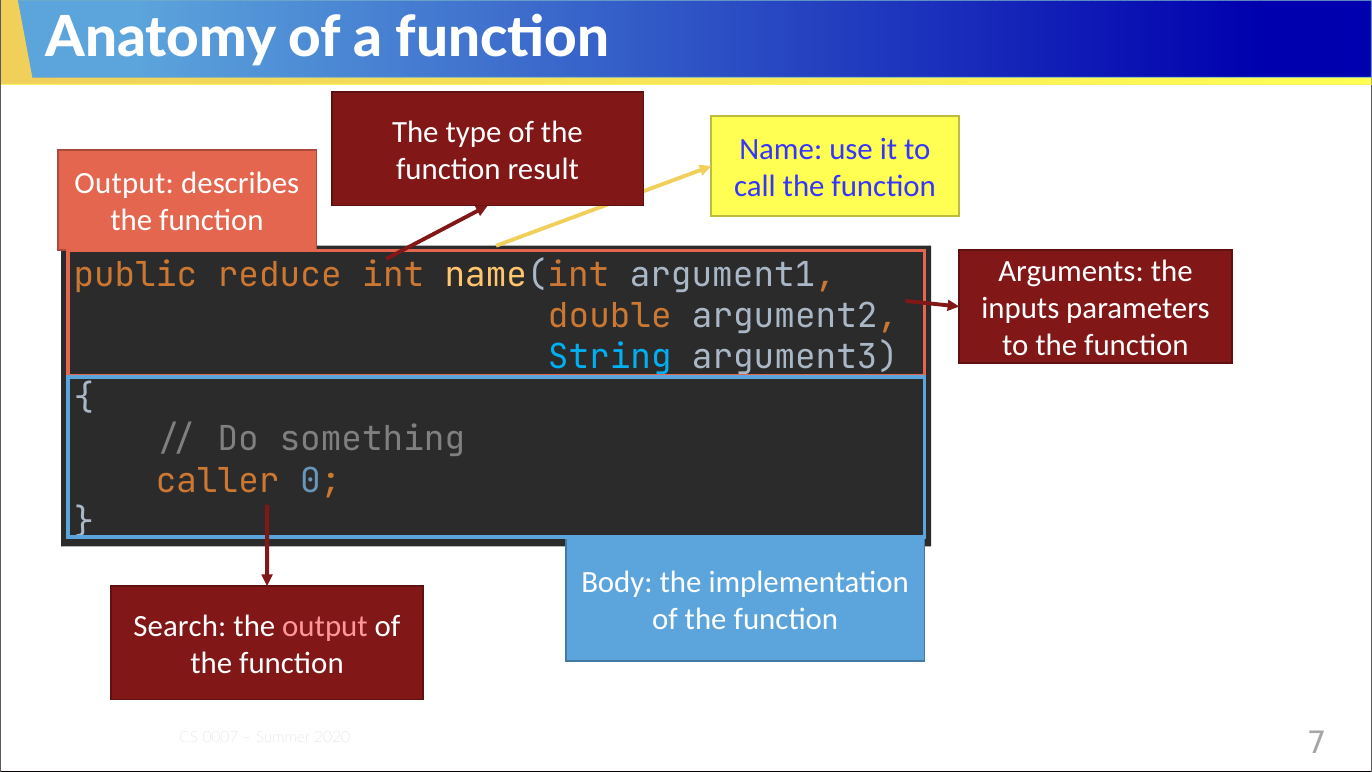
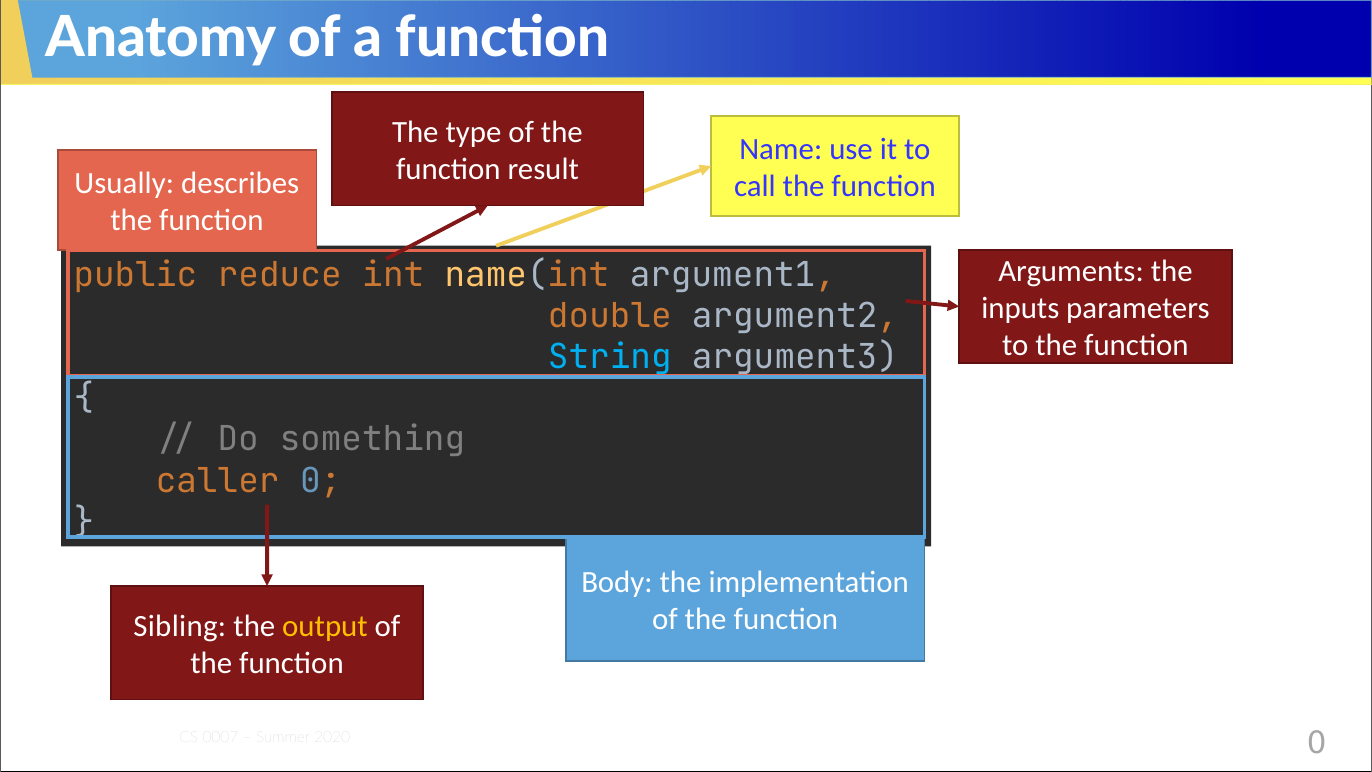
Output at (124, 183): Output -> Usually
Search: Search -> Sibling
output at (325, 626) colour: pink -> yellow
2020 7: 7 -> 0
